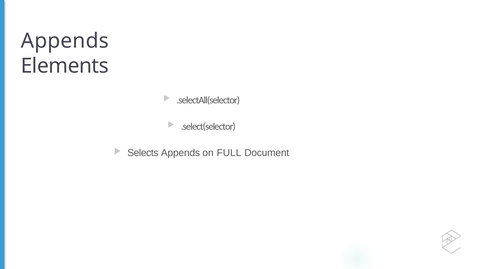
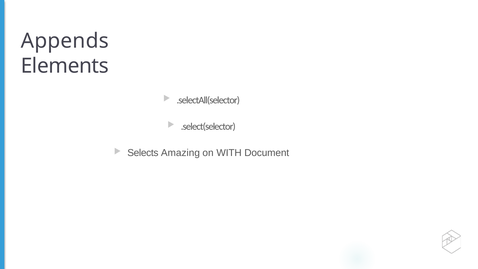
Selects Appends: Appends -> Amazing
FULL: FULL -> WITH
